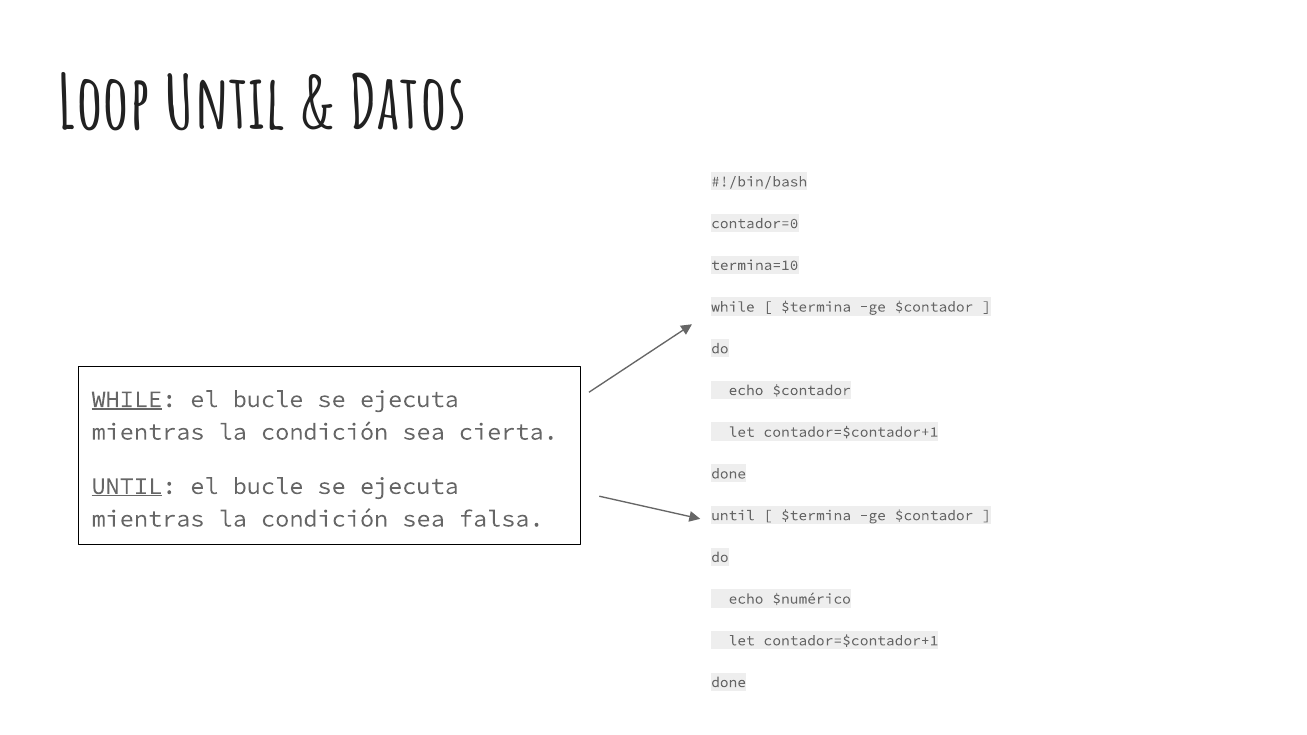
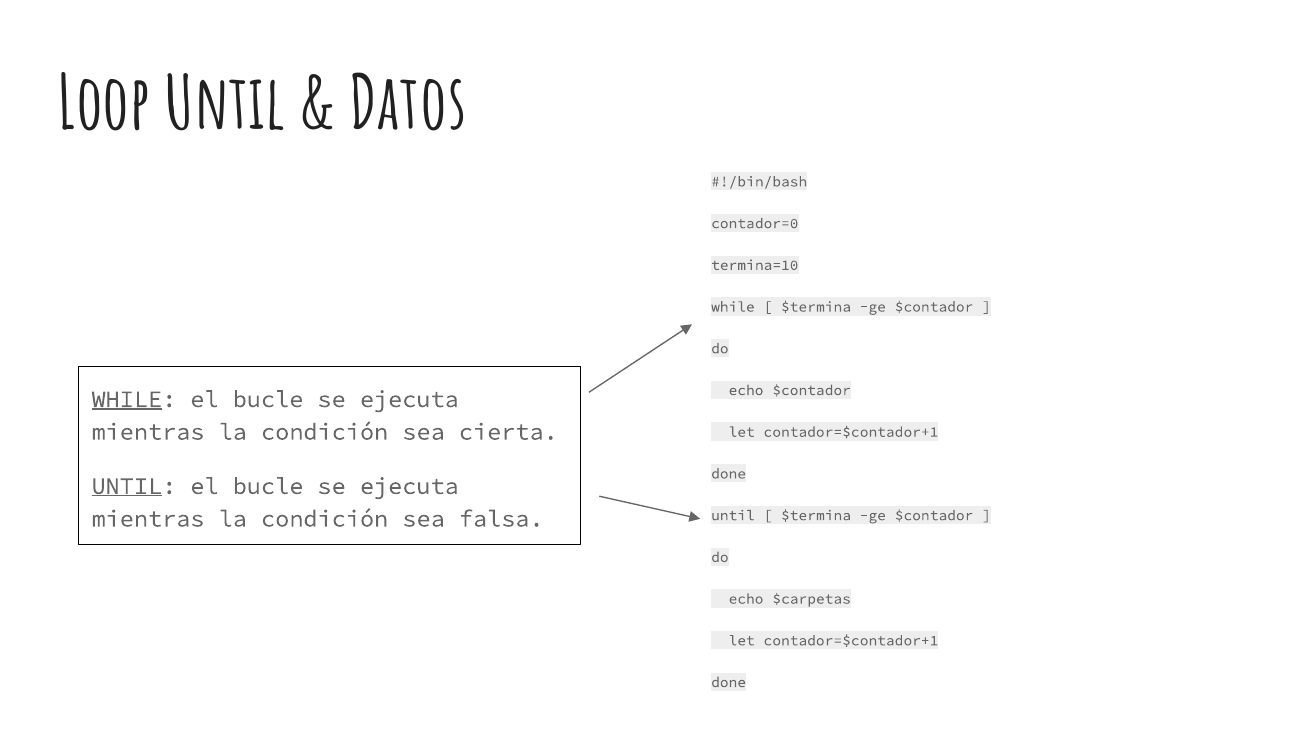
$numérico: $numérico -> $carpetas
